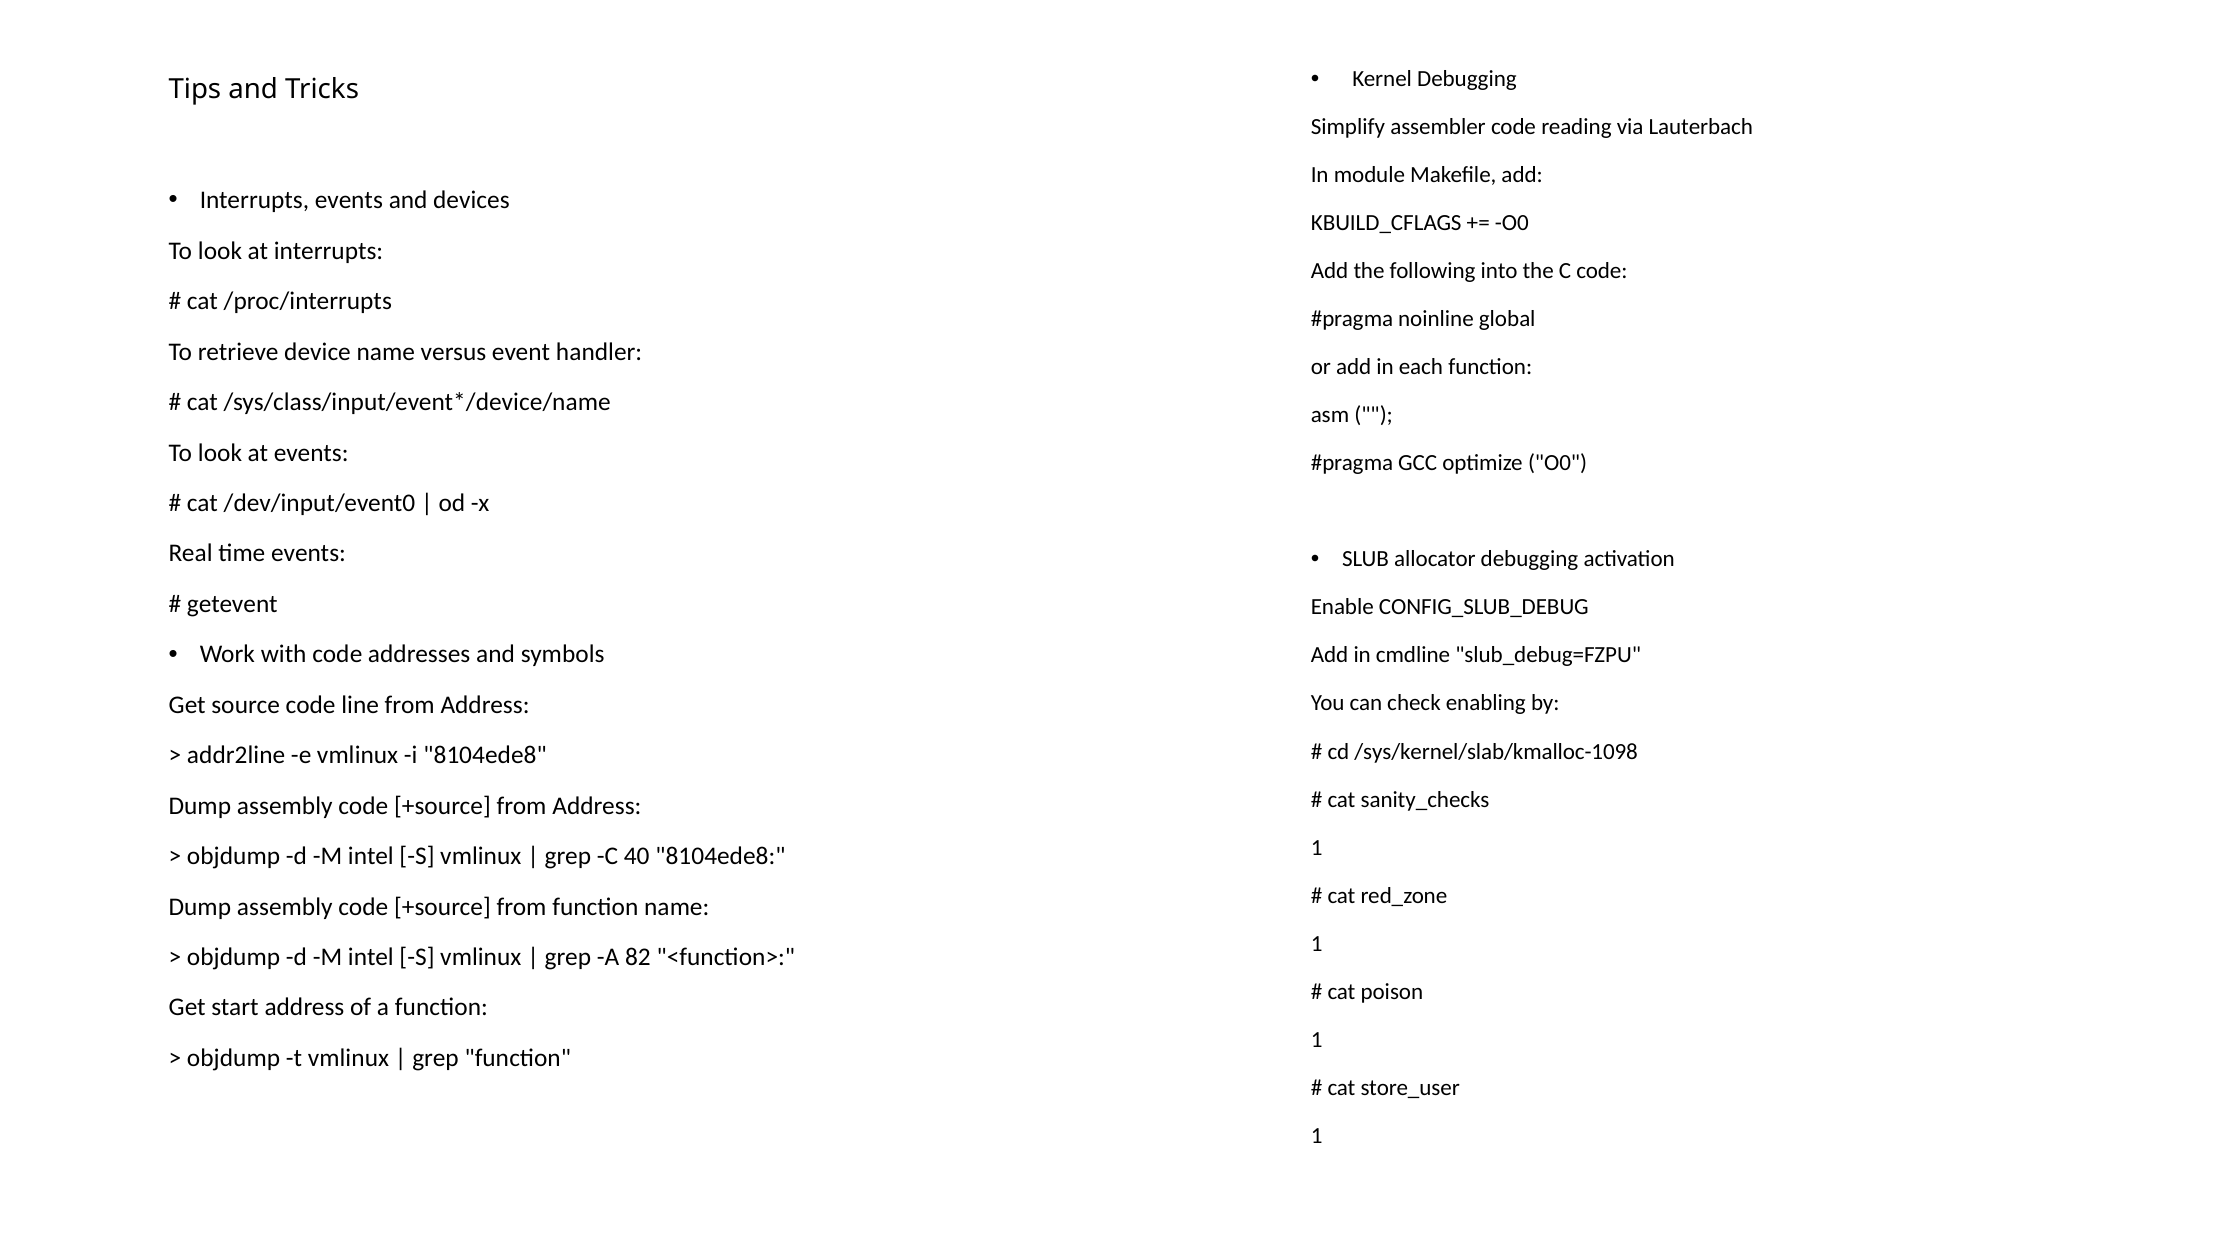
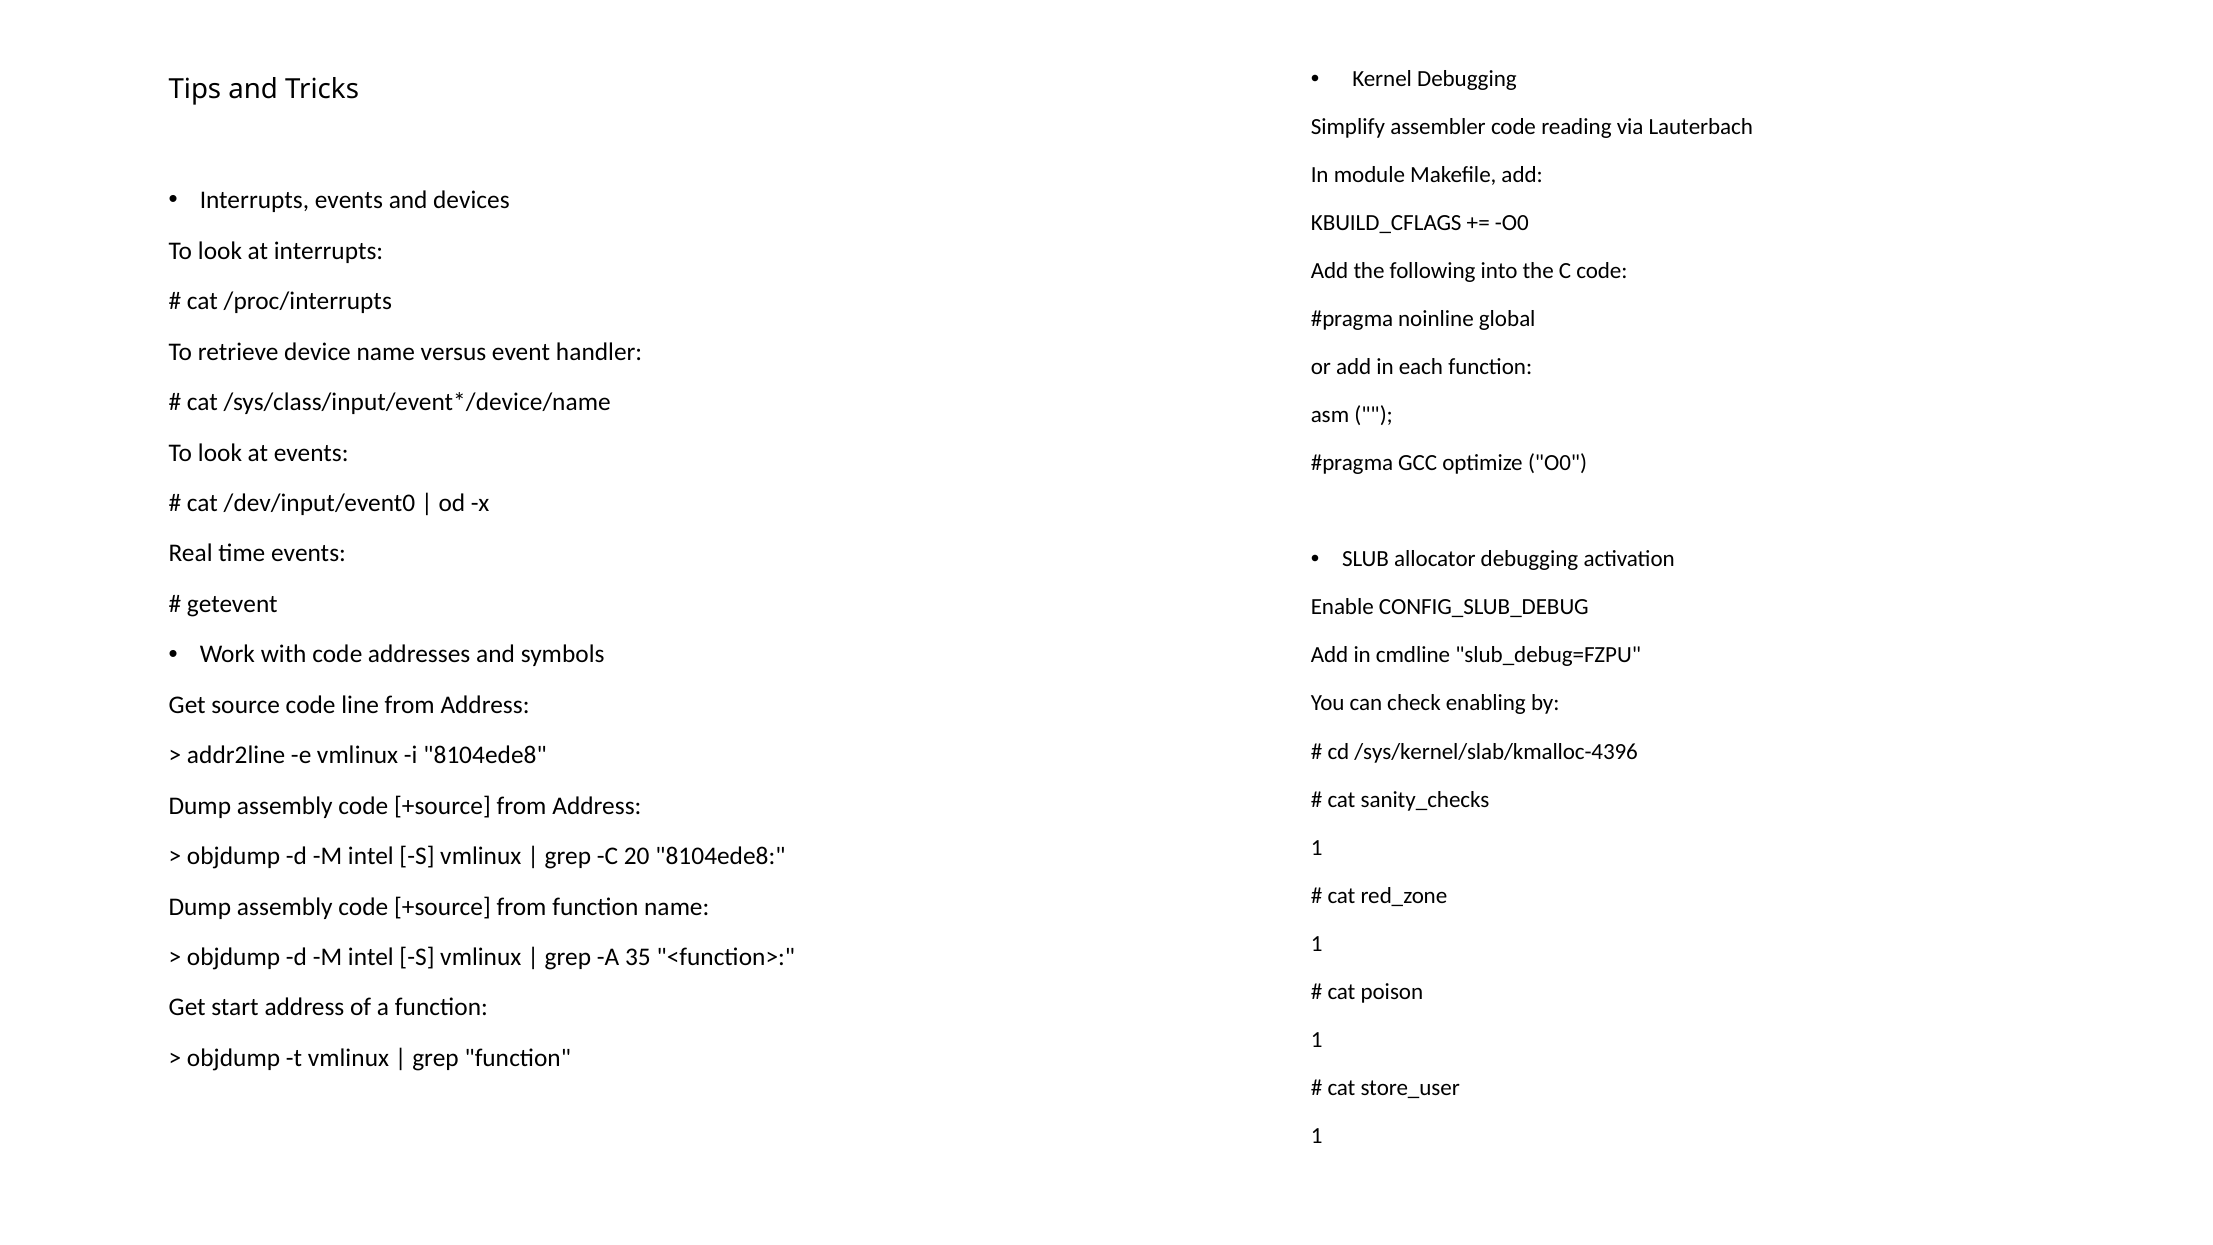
/sys/kernel/slab/kmalloc-1098: /sys/kernel/slab/kmalloc-1098 -> /sys/kernel/slab/kmalloc-4396
40: 40 -> 20
82: 82 -> 35
